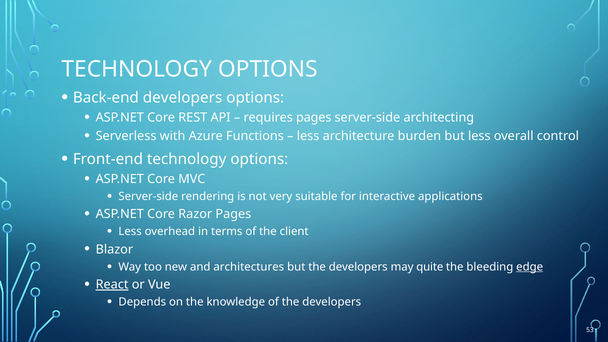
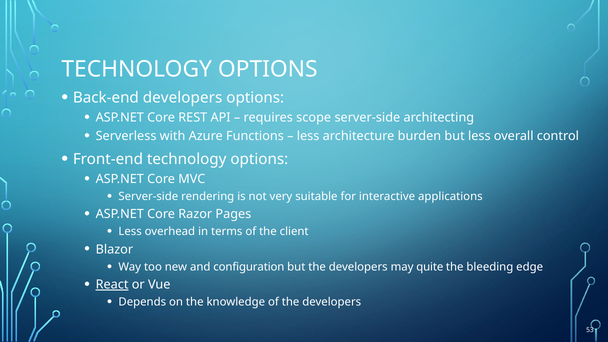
requires pages: pages -> scope
architectures: architectures -> configuration
edge underline: present -> none
